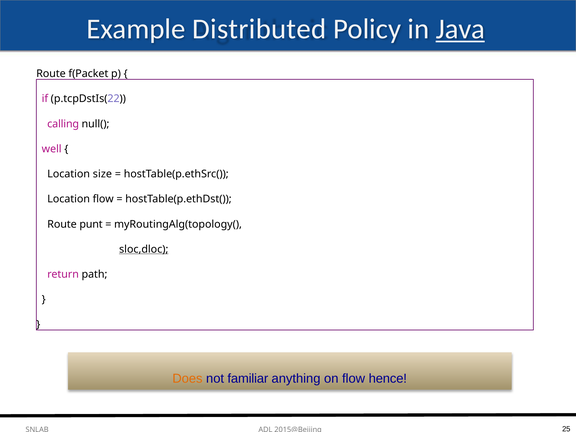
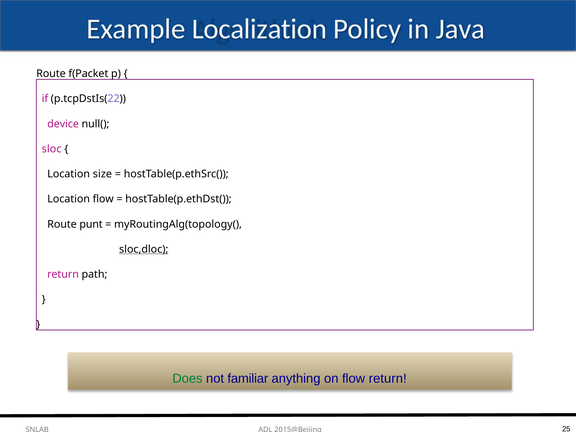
Distributed: Distributed -> Localization
Java underline: present -> none
calling: calling -> device
well: well -> sloc
Does colour: orange -> green
flow hence: hence -> return
